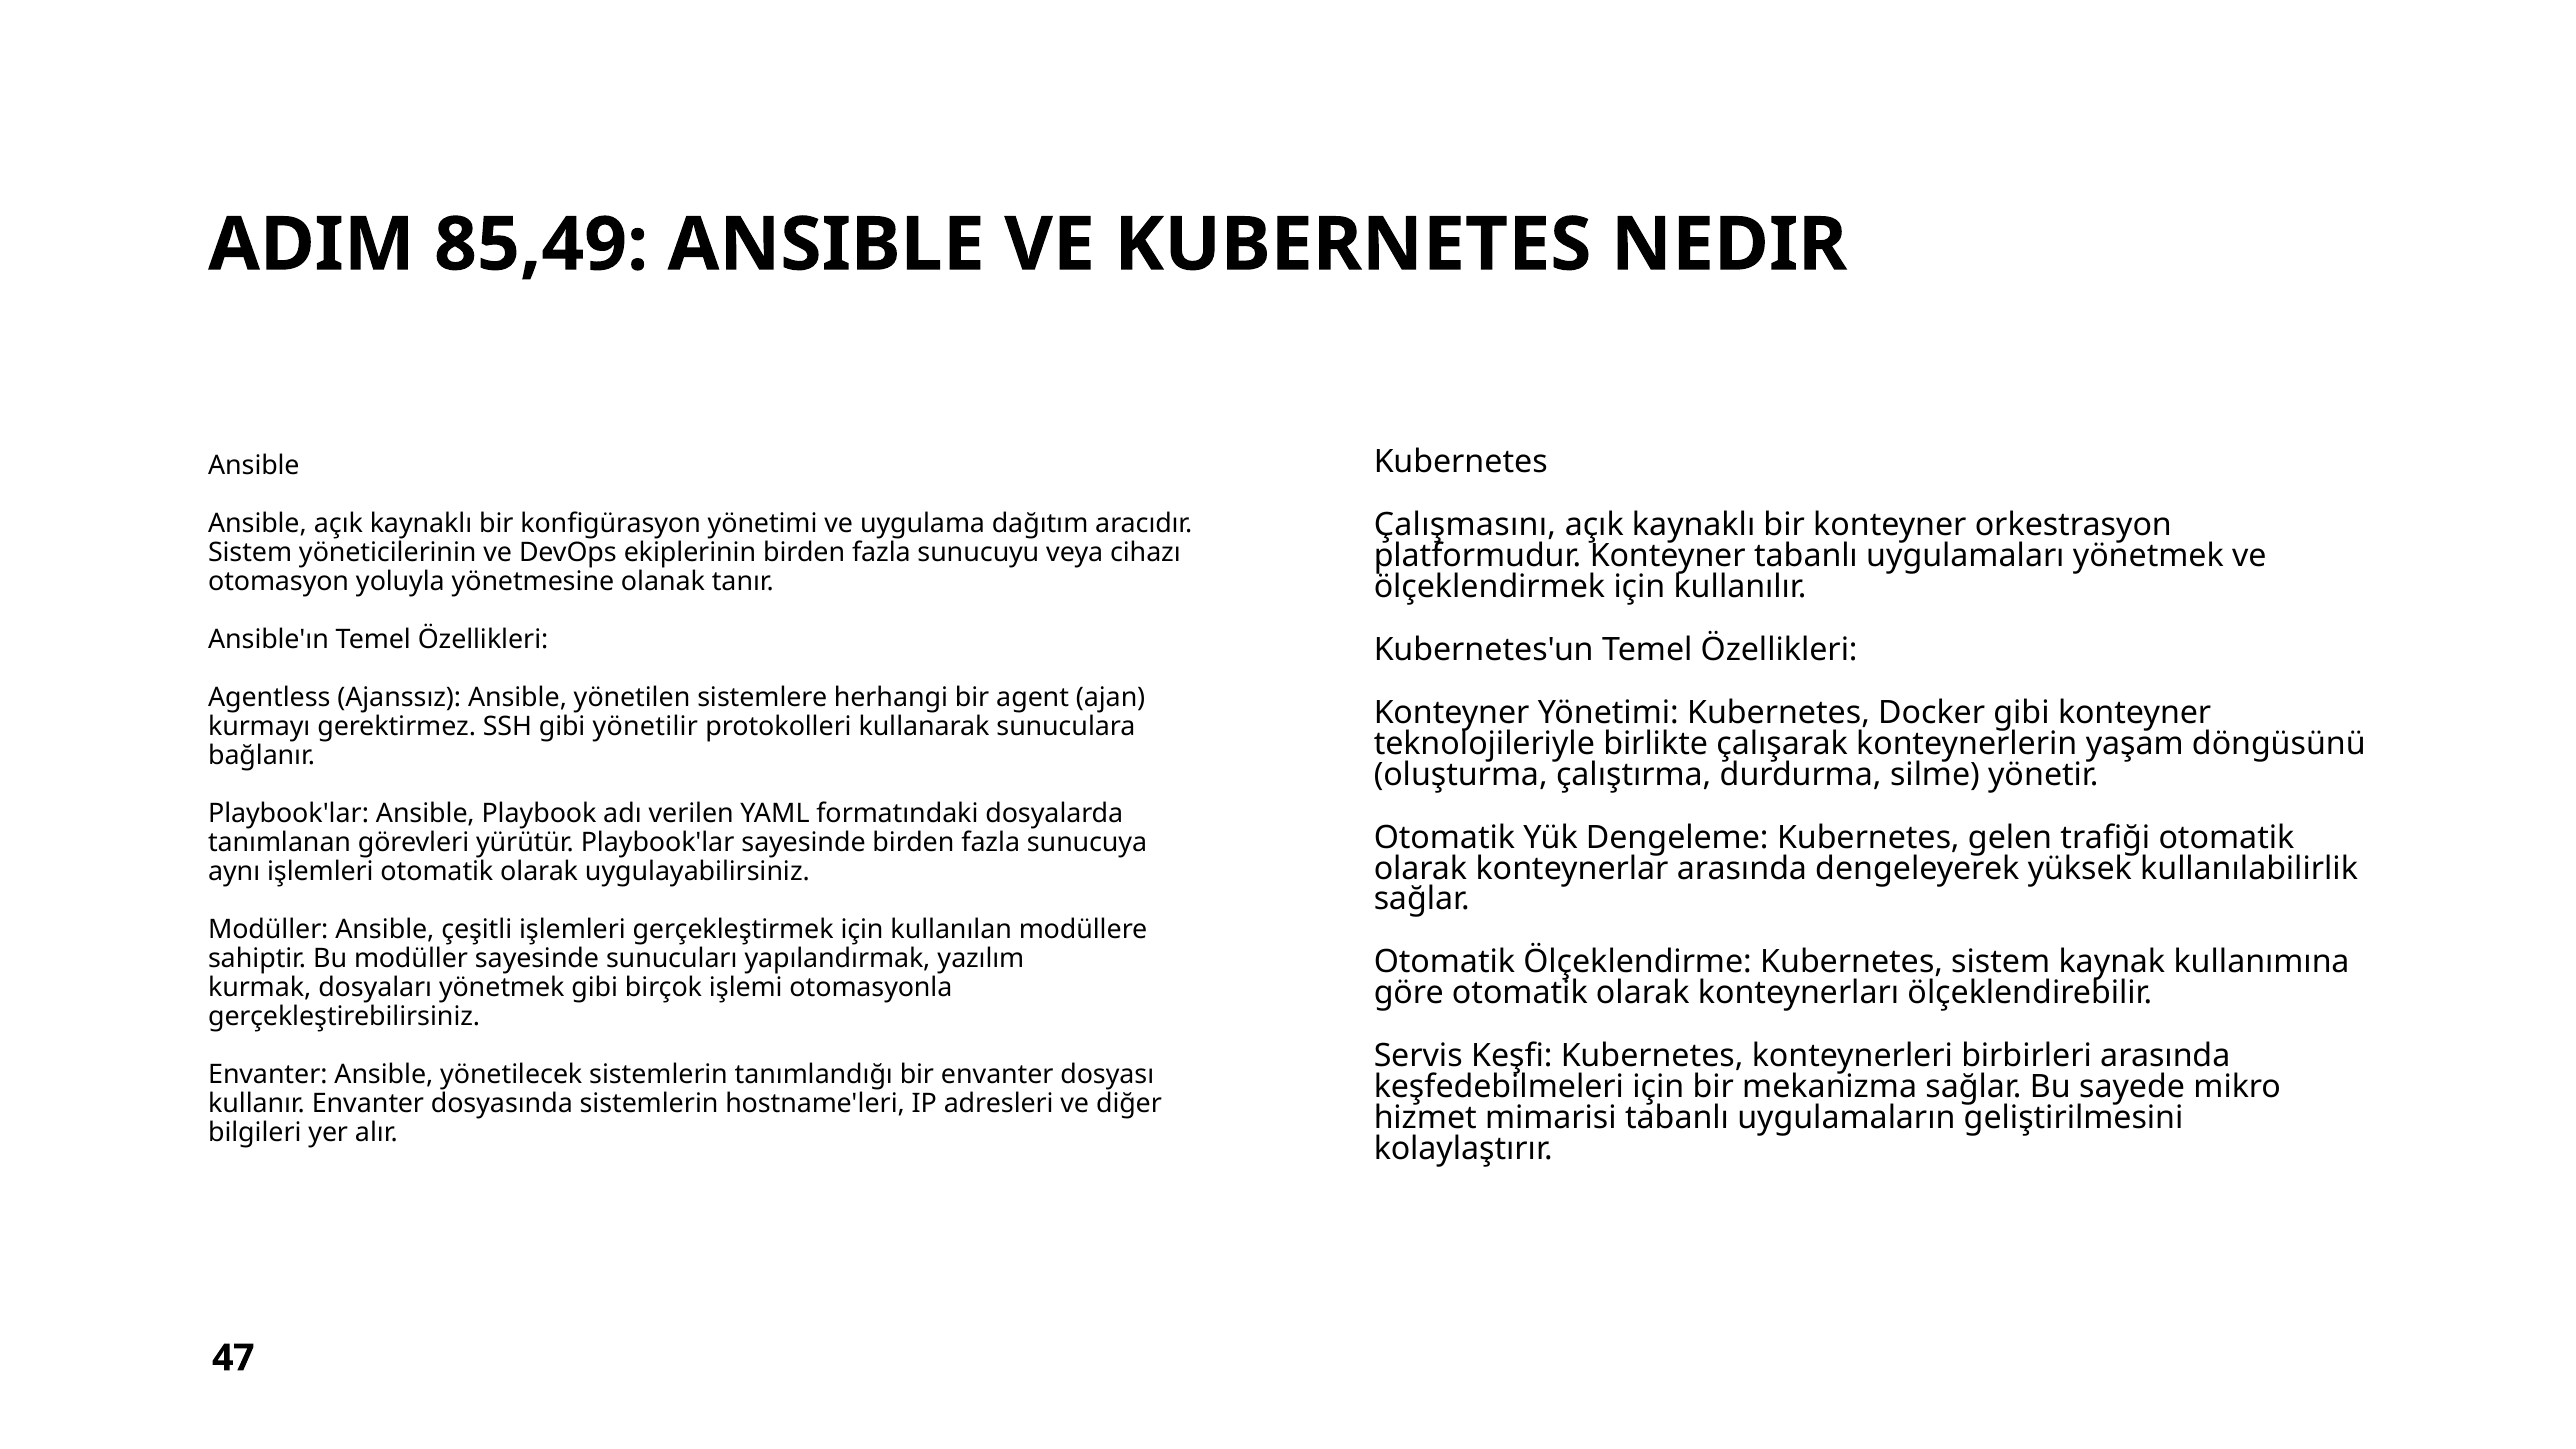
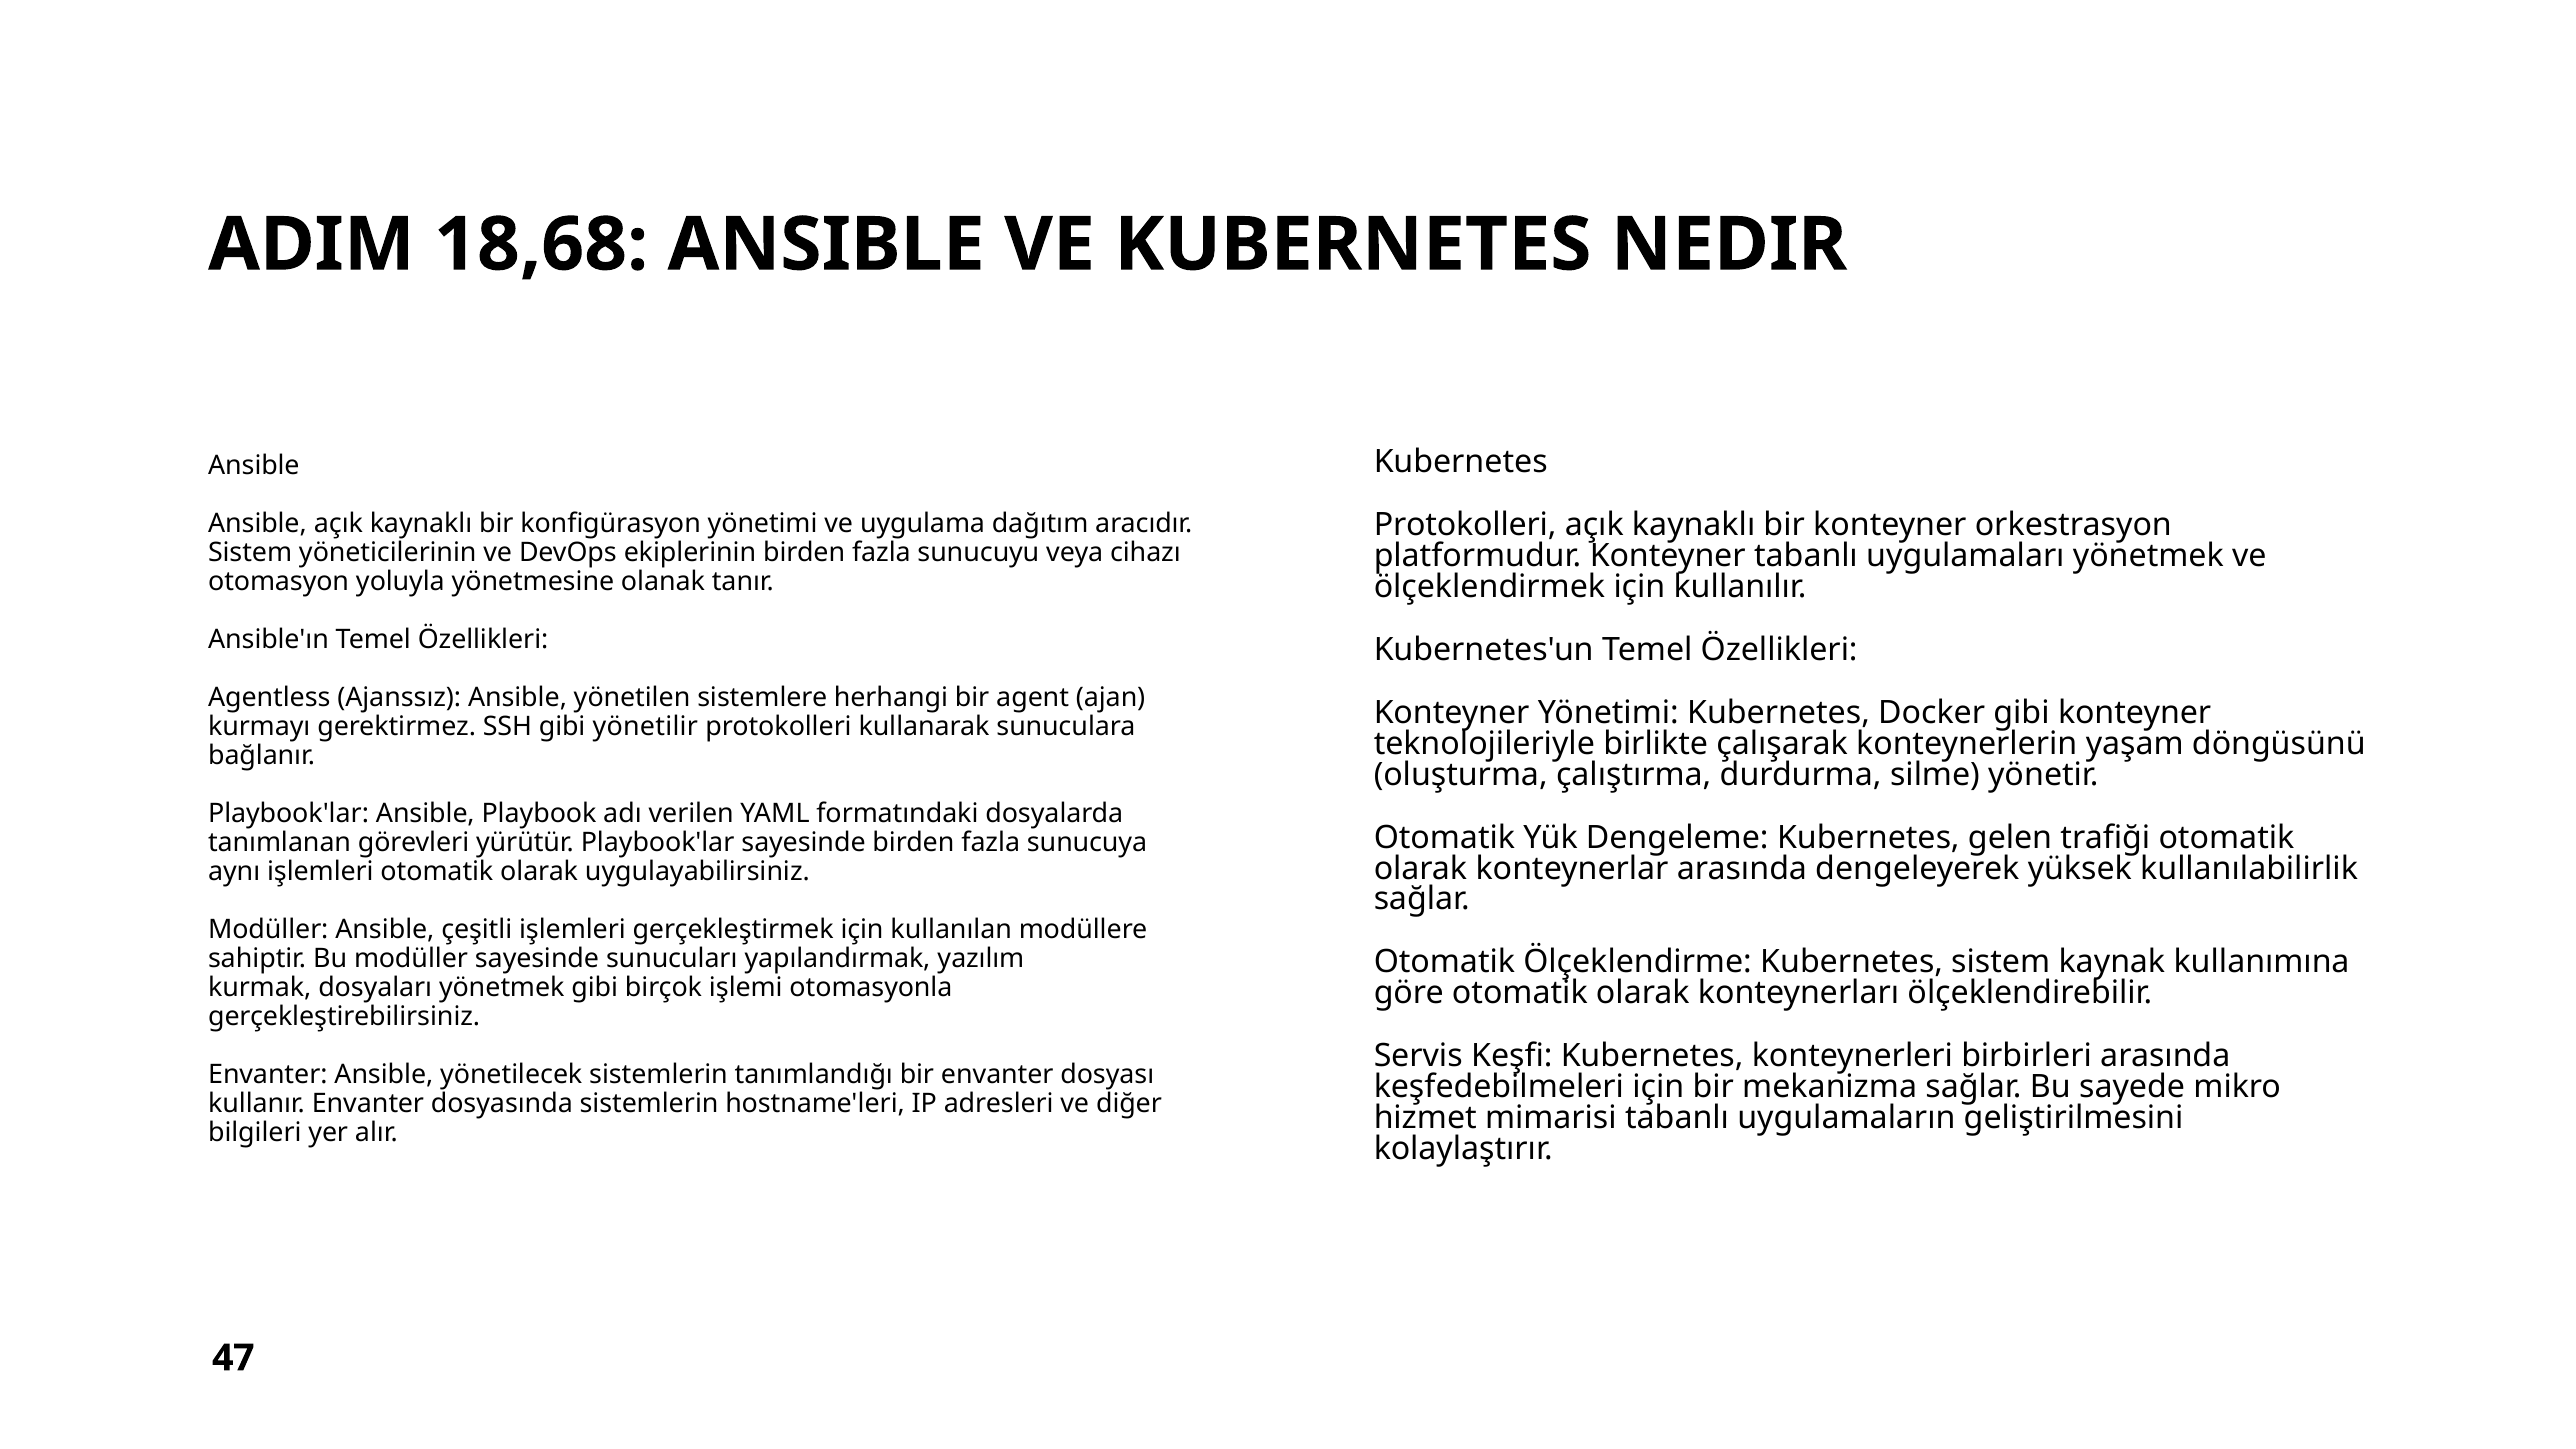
85,49: 85,49 -> 18,68
Çalışmasını at (1465, 525): Çalışmasını -> Protokolleri
